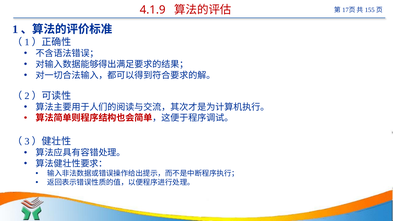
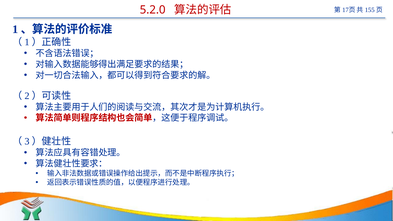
4.1.9: 4.1.9 -> 5.2.0
